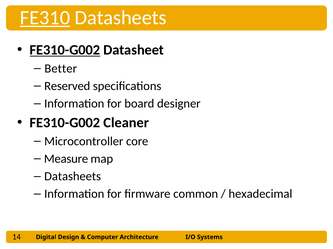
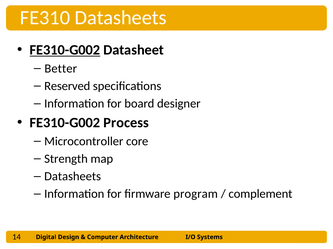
FE310 underline: present -> none
Cleaner: Cleaner -> Process
Measure: Measure -> Strength
common: common -> program
hexadecimal: hexadecimal -> complement
